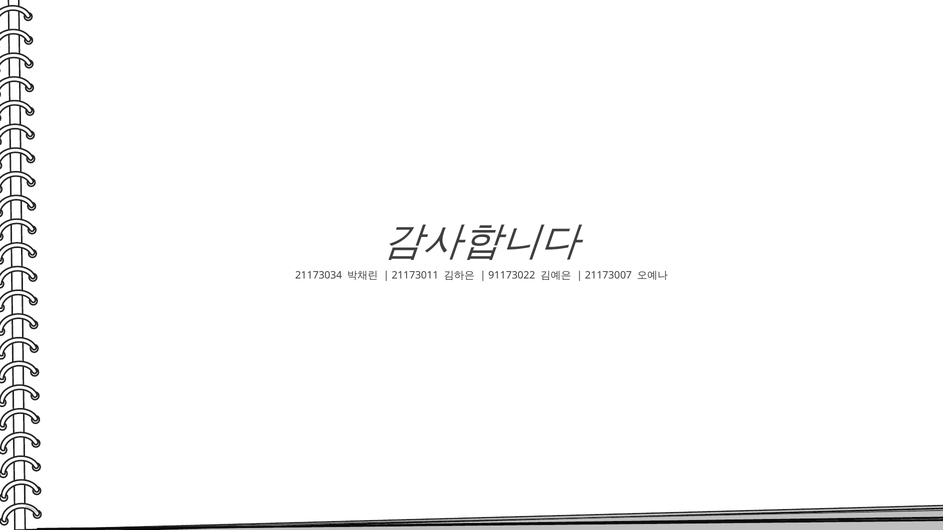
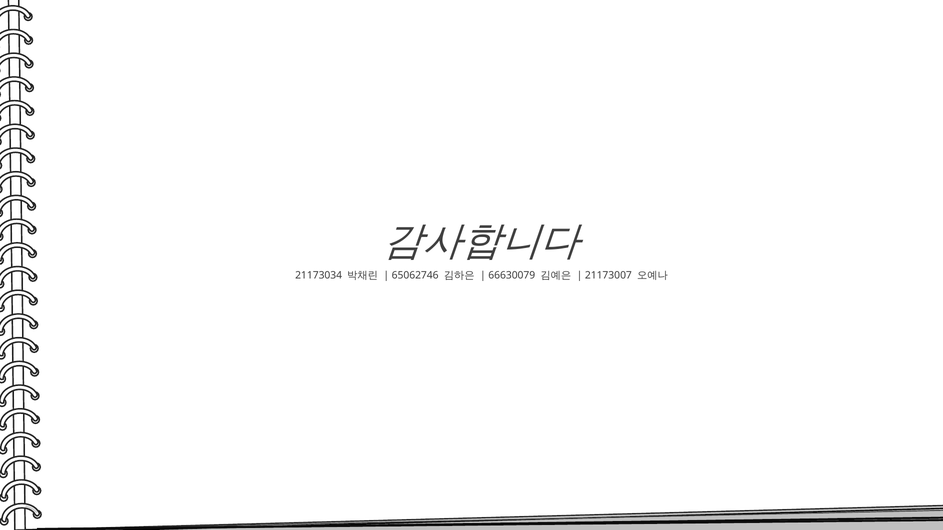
21173011: 21173011 -> 65062746
91173022: 91173022 -> 66630079
